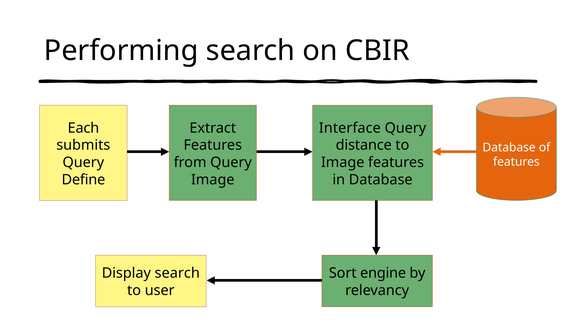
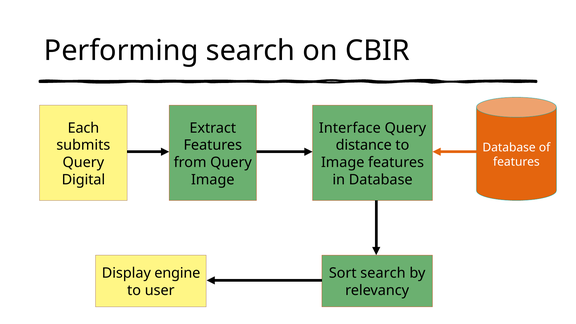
Define: Define -> Digital
Display search: search -> engine
Sort engine: engine -> search
